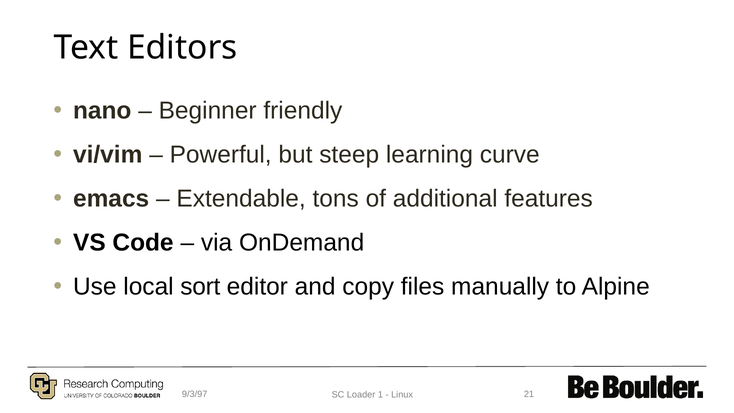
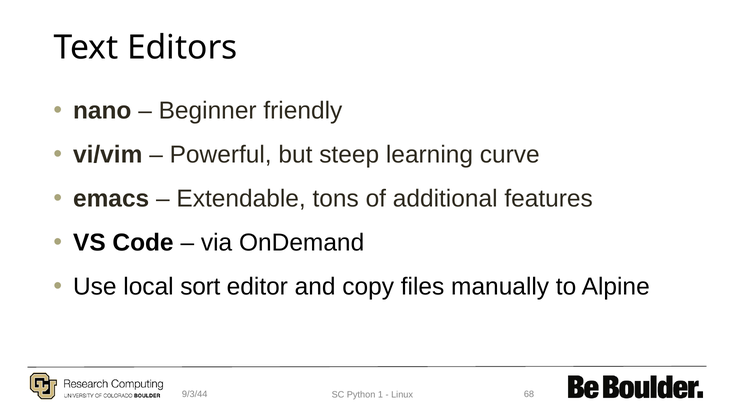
9/3/97: 9/3/97 -> 9/3/44
Loader: Loader -> Python
21: 21 -> 68
